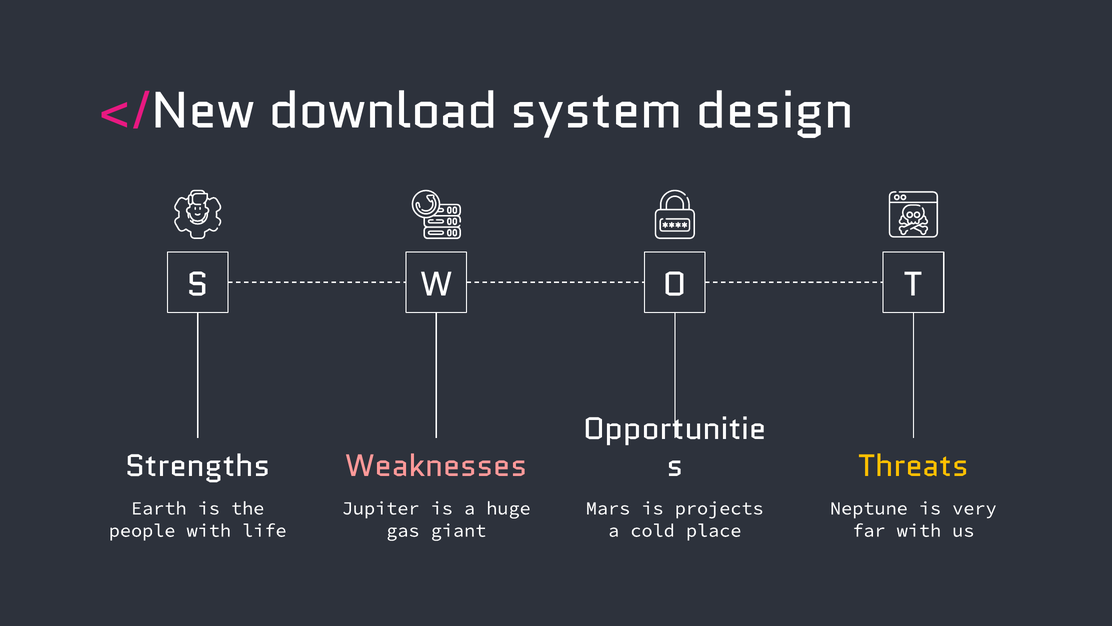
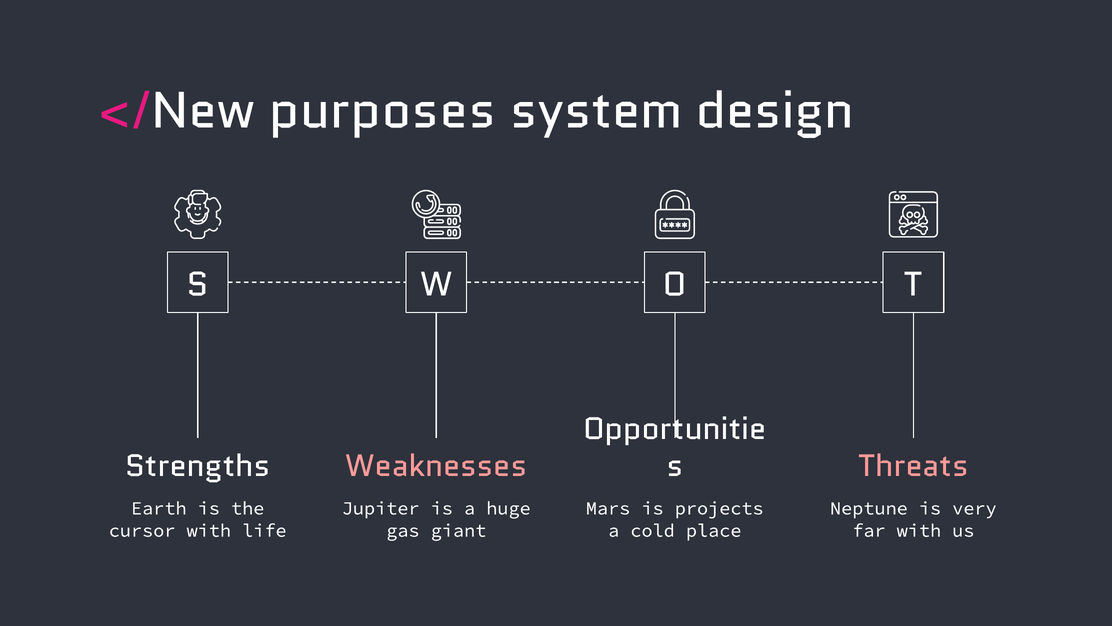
download: download -> purposes
Threats colour: yellow -> pink
people: people -> cursor
